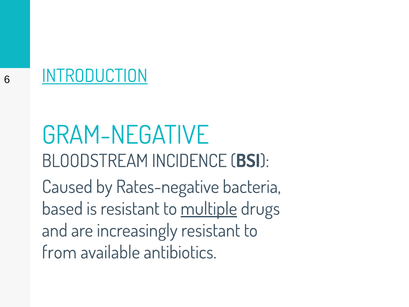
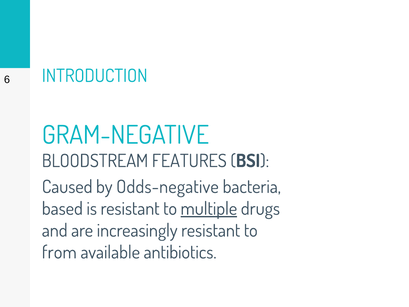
INTRODUCTION underline: present -> none
INCIDENCE: INCIDENCE -> FEATURES
Rates-negative: Rates-negative -> Odds-negative
